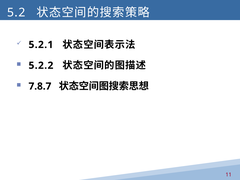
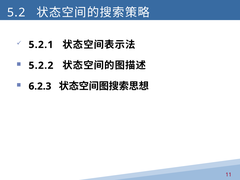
7.8.7: 7.8.7 -> 6.2.3
